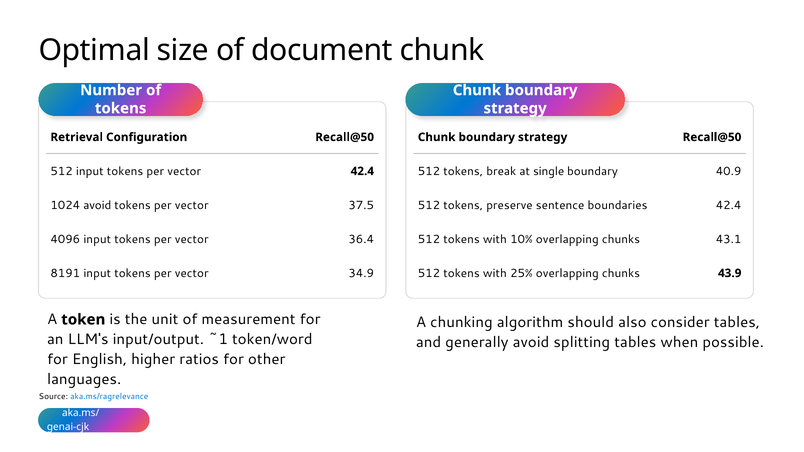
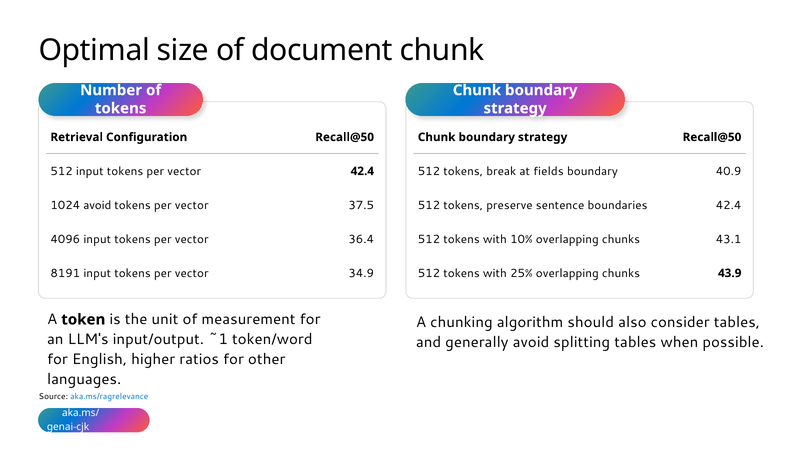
single: single -> fields
